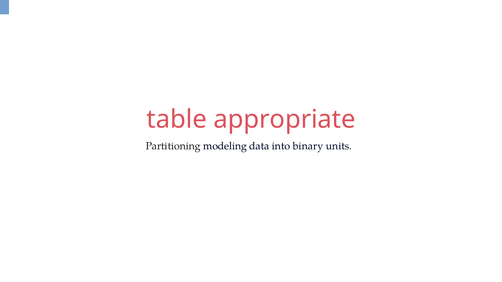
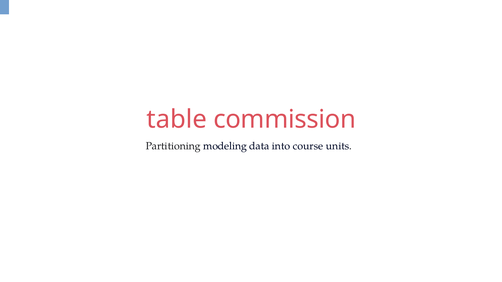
appropriate: appropriate -> commission
binary: binary -> course
